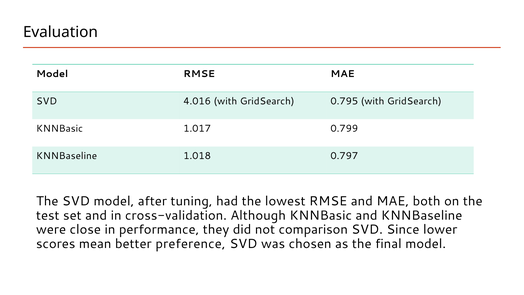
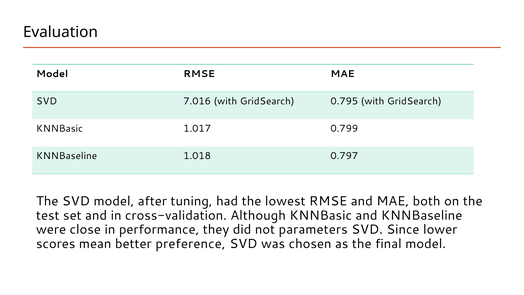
4.016: 4.016 -> 7.016
comparison: comparison -> parameters
